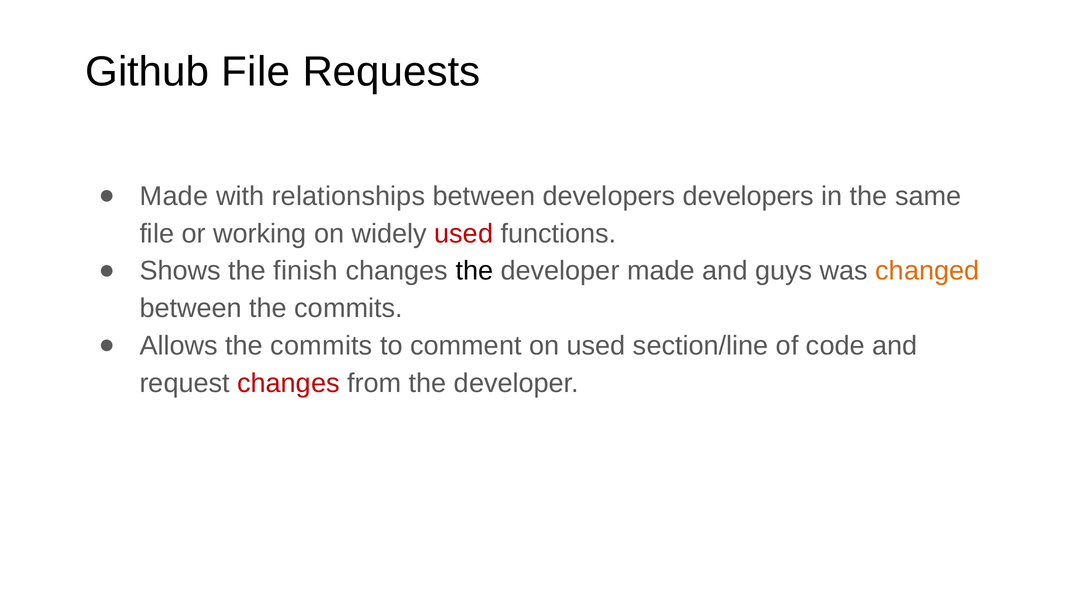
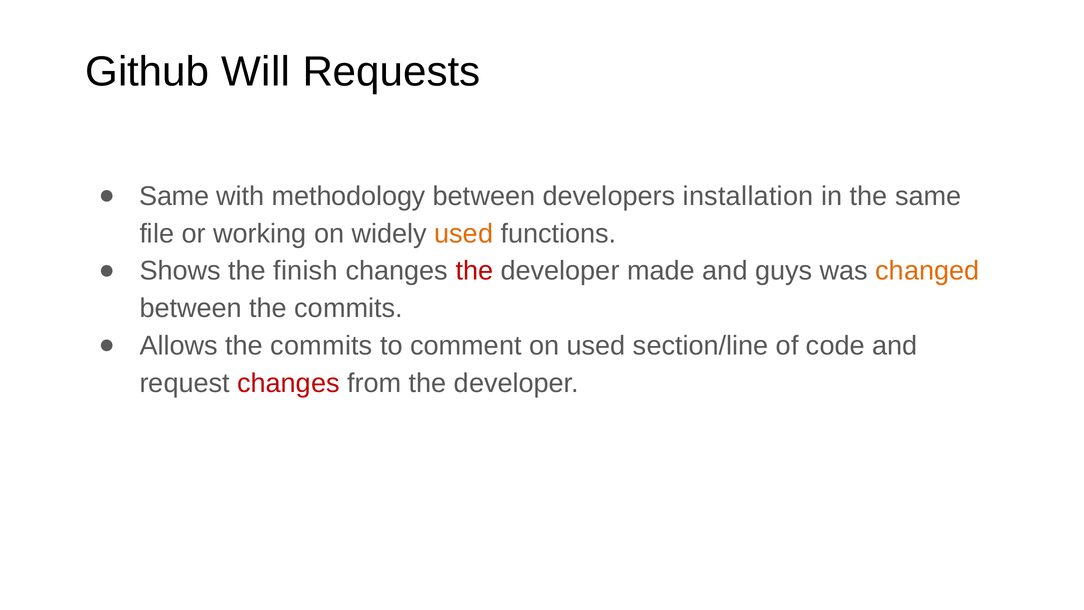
Github File: File -> Will
Made at (174, 196): Made -> Same
relationships: relationships -> methodology
developers developers: developers -> installation
used at (464, 234) colour: red -> orange
the at (474, 271) colour: black -> red
